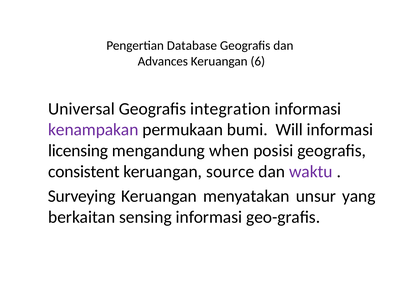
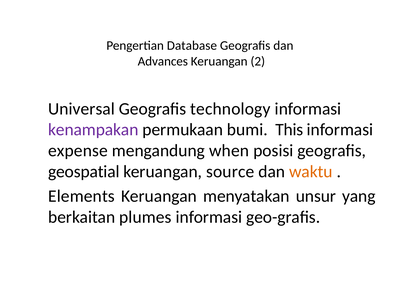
6: 6 -> 2
integration: integration -> technology
Will: Will -> This
licensing: licensing -> expense
consistent: consistent -> geospatial
waktu colour: purple -> orange
Surveying: Surveying -> Elements
sensing: sensing -> plumes
